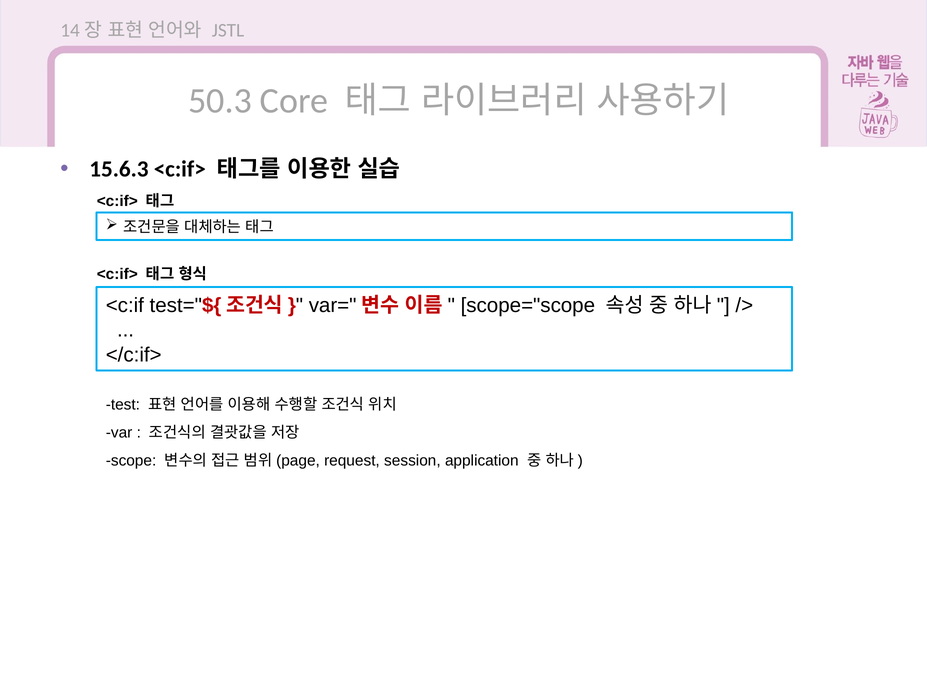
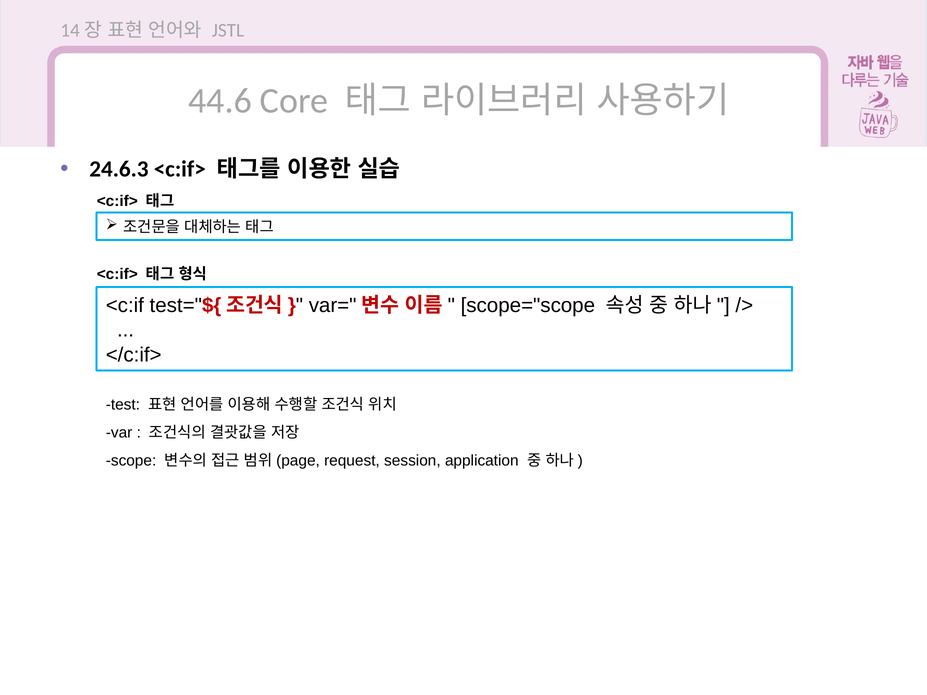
50.3: 50.3 -> 44.6
15.6.3: 15.6.3 -> 24.6.3
